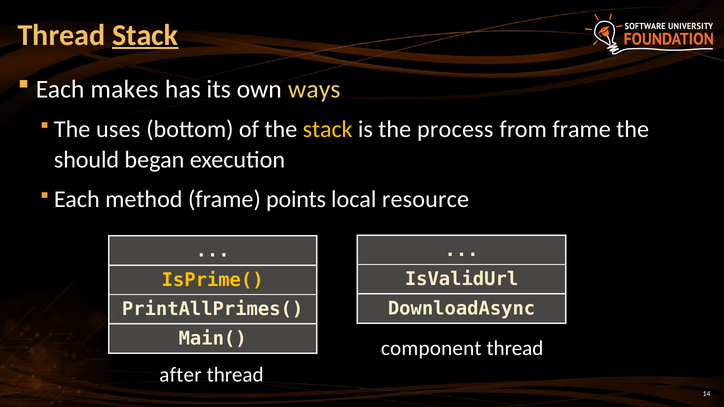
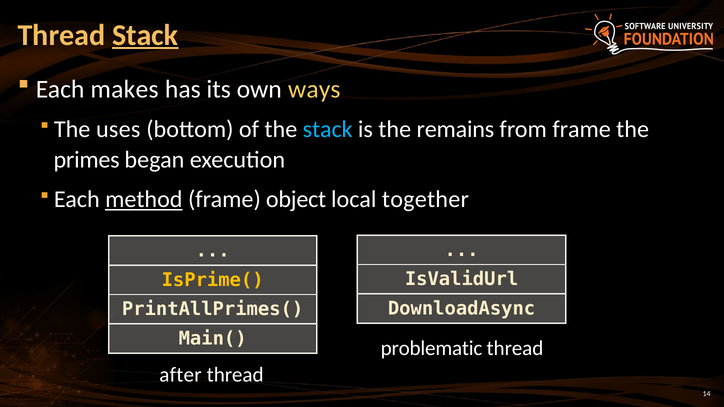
stack at (328, 129) colour: yellow -> light blue
process: process -> remains
should: should -> primes
method underline: none -> present
points: points -> object
resource: resource -> together
component: component -> problematic
